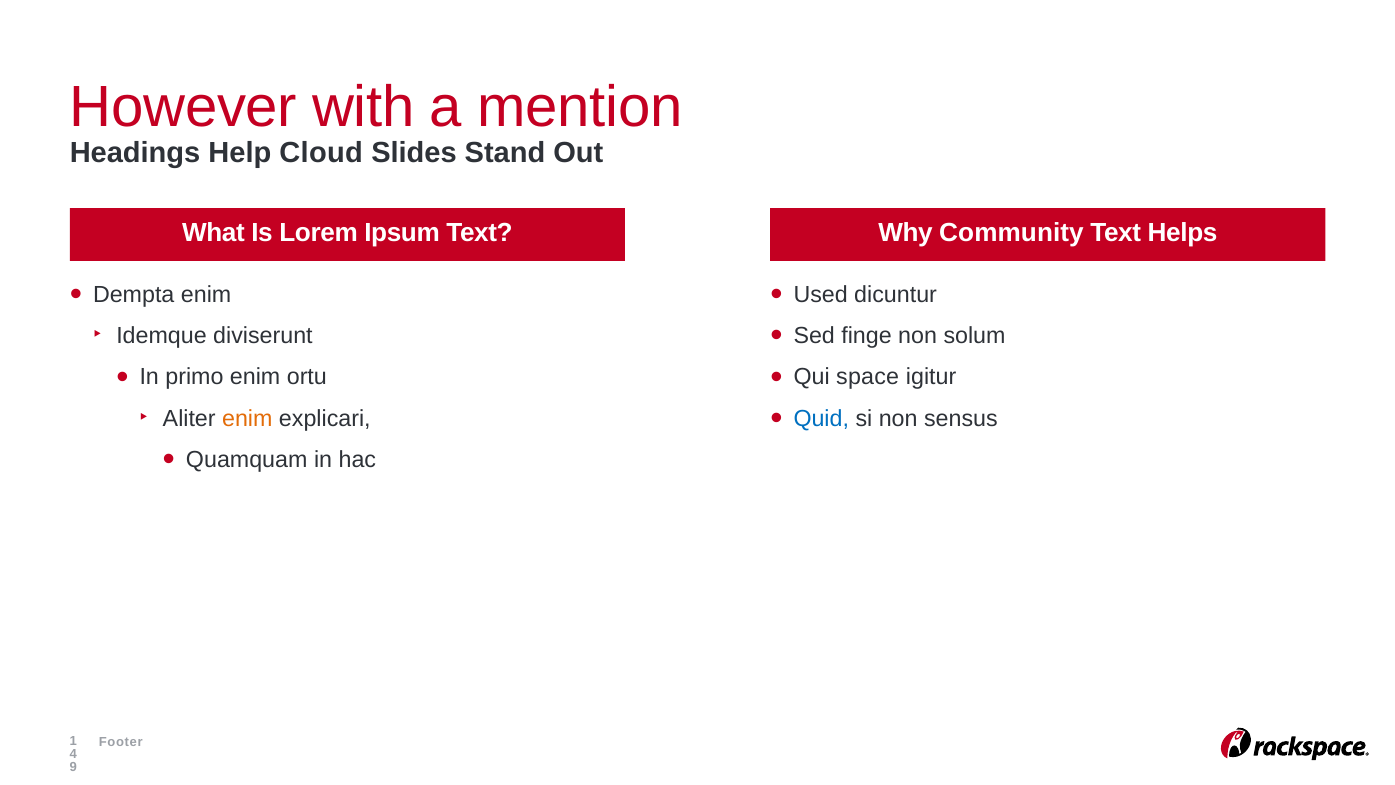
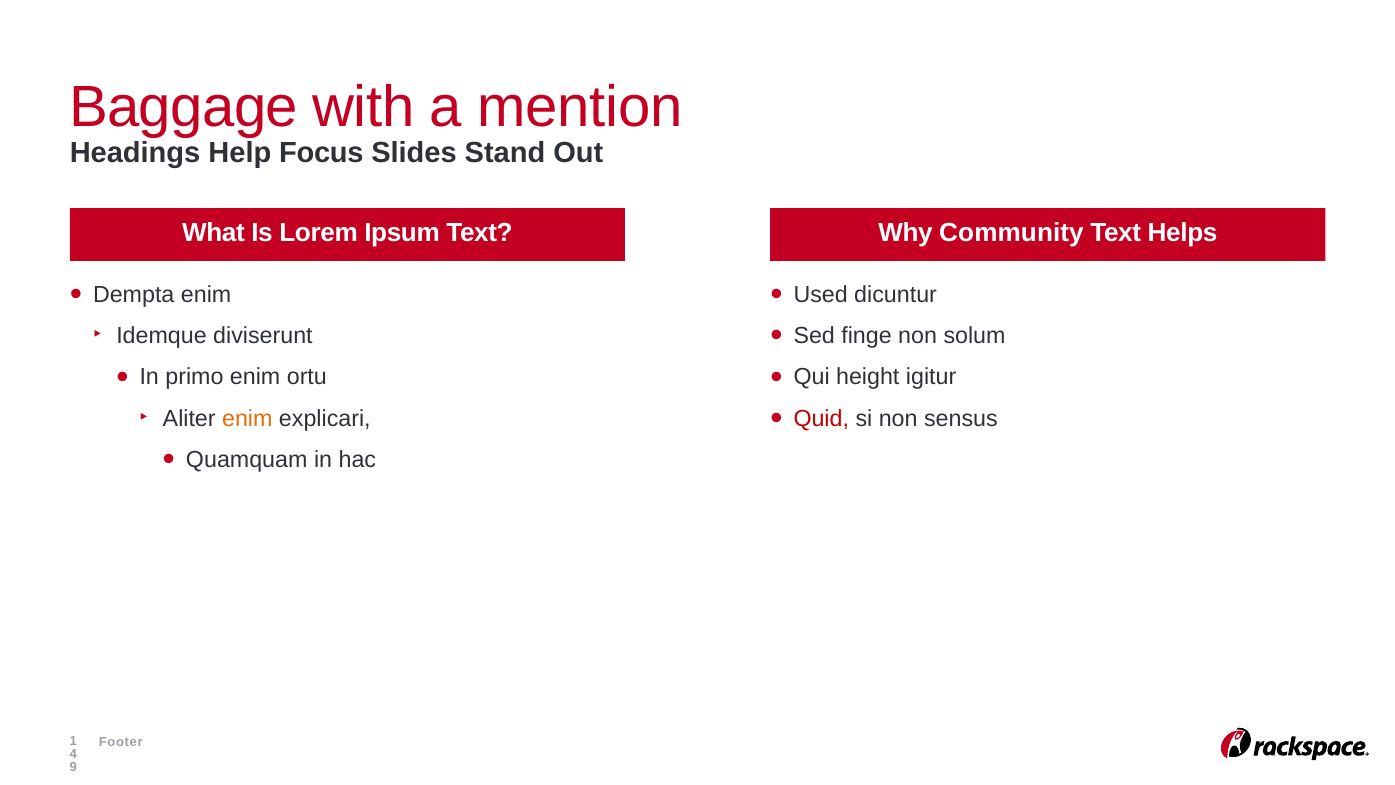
However: However -> Baggage
Cloud: Cloud -> Focus
space: space -> height
Quid colour: blue -> red
